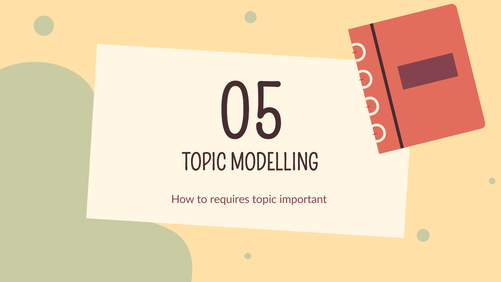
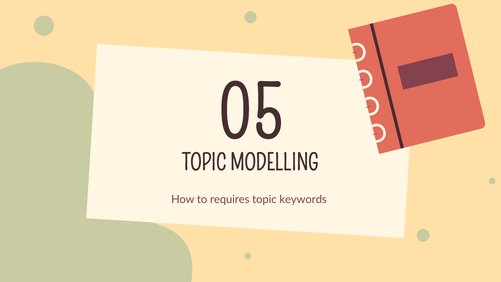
important: important -> keywords
